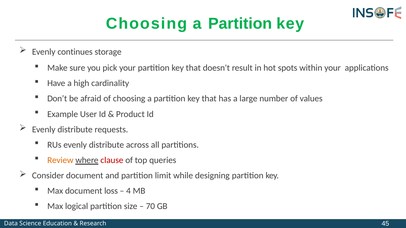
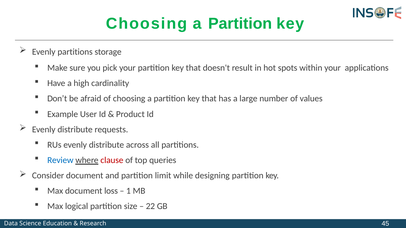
Evenly continues: continues -> partitions
Review colour: orange -> blue
4: 4 -> 1
70: 70 -> 22
